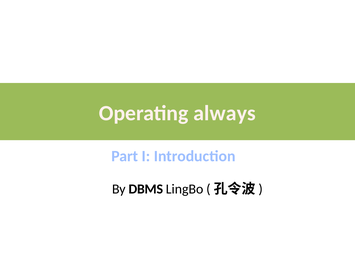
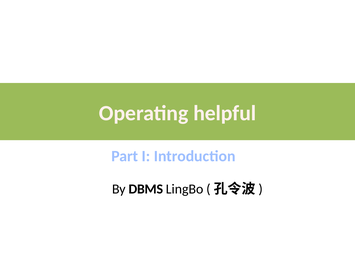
always: always -> helpful
